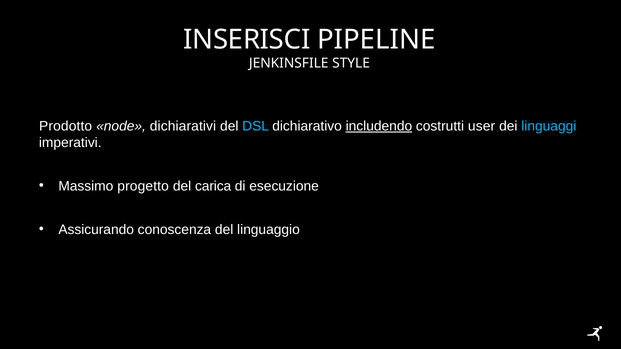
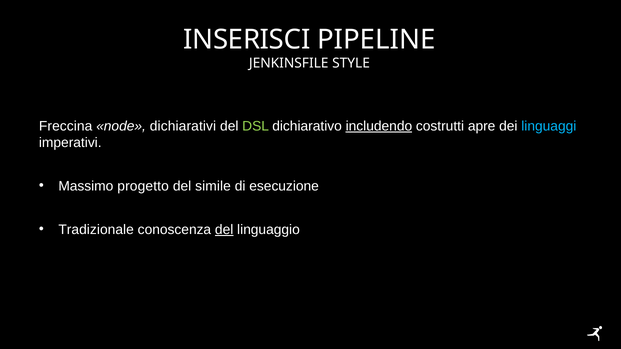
Prodotto: Prodotto -> Freccina
DSL colour: light blue -> light green
user: user -> apre
carica: carica -> simile
Assicurando: Assicurando -> Tradizionale
del at (224, 230) underline: none -> present
